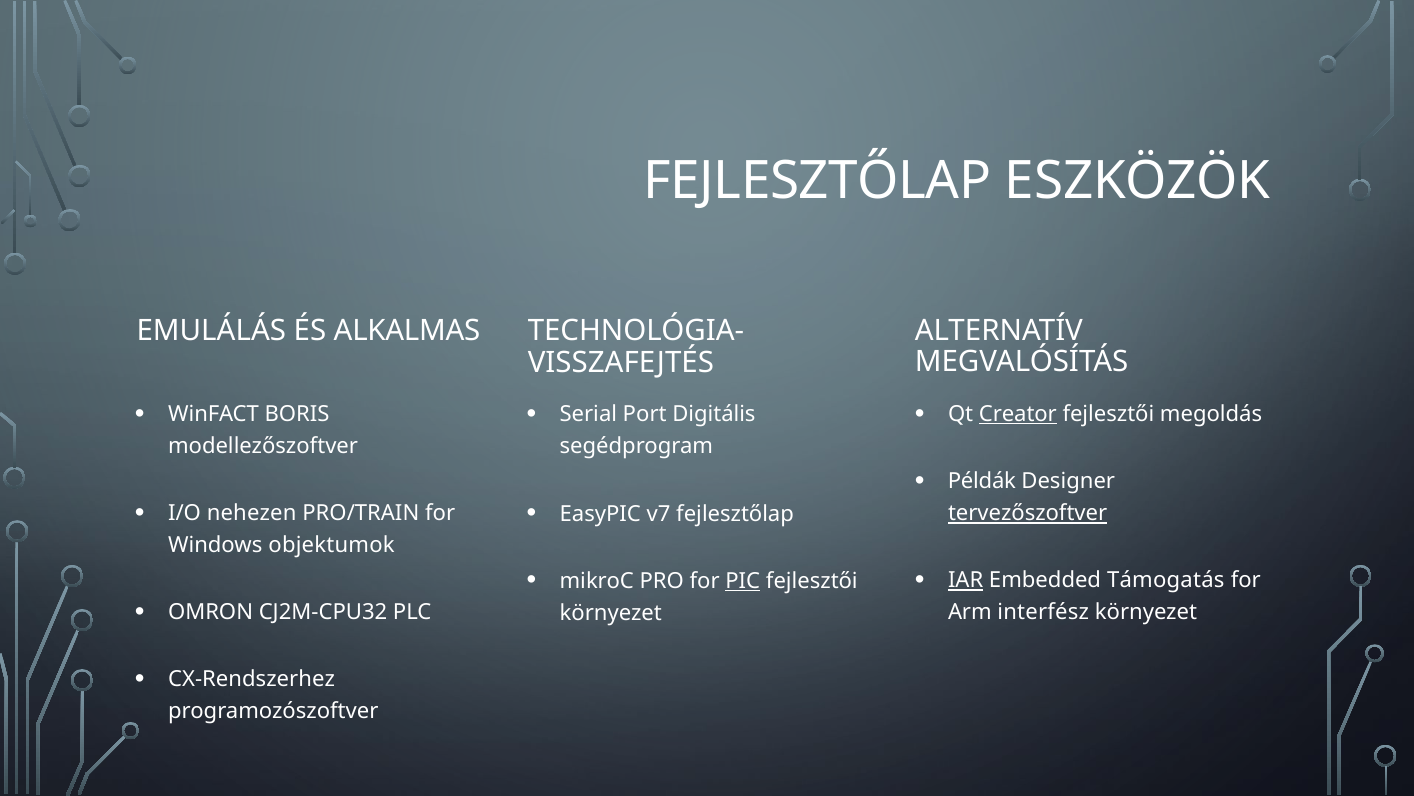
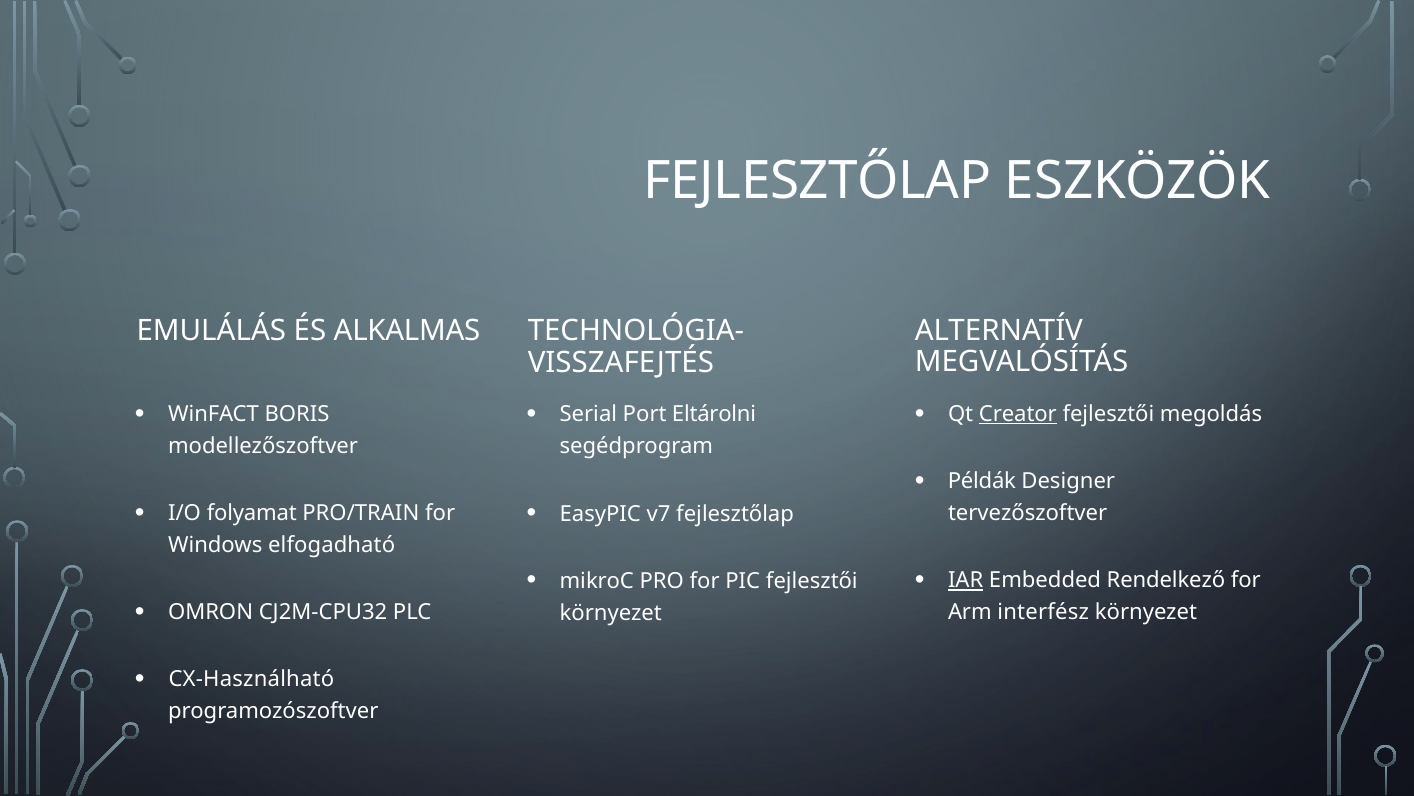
Digitális: Digitális -> Eltárolni
nehezen: nehezen -> folyamat
tervezőszoftver underline: present -> none
objektumok: objektumok -> elfogadható
Támogatás: Támogatás -> Rendelkező
PIC underline: present -> none
CX-Rendszerhez: CX-Rendszerhez -> CX-Használható
